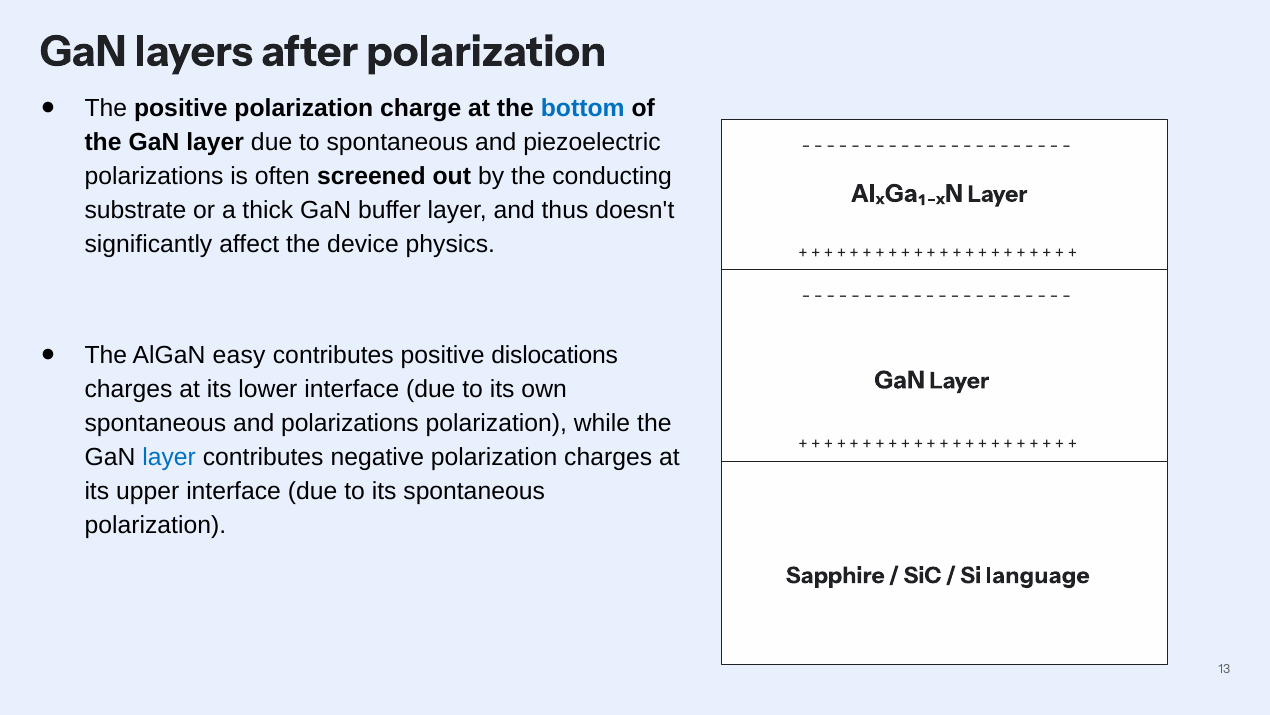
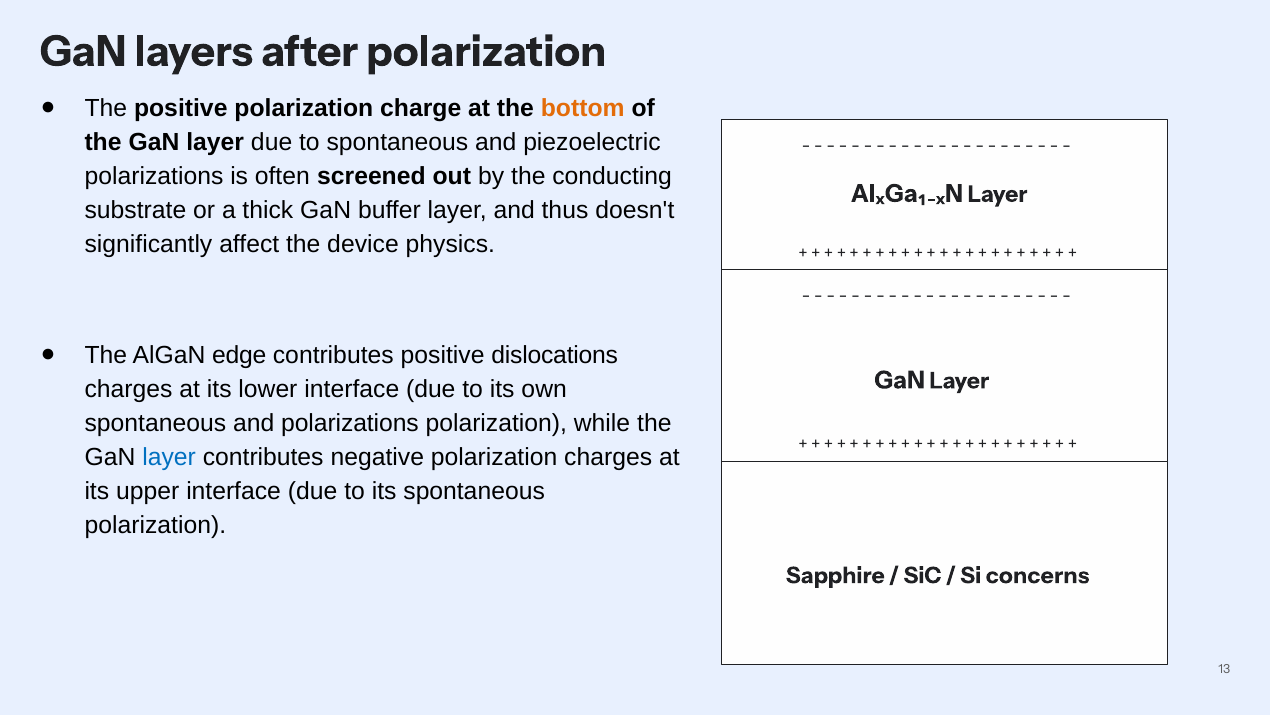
bottom colour: blue -> orange
easy: easy -> edge
language: language -> concerns
